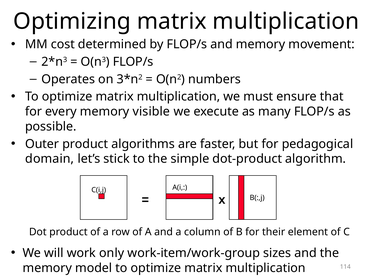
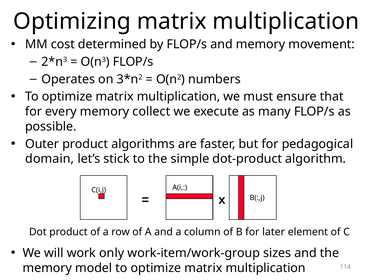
visible: visible -> collect
their: their -> later
